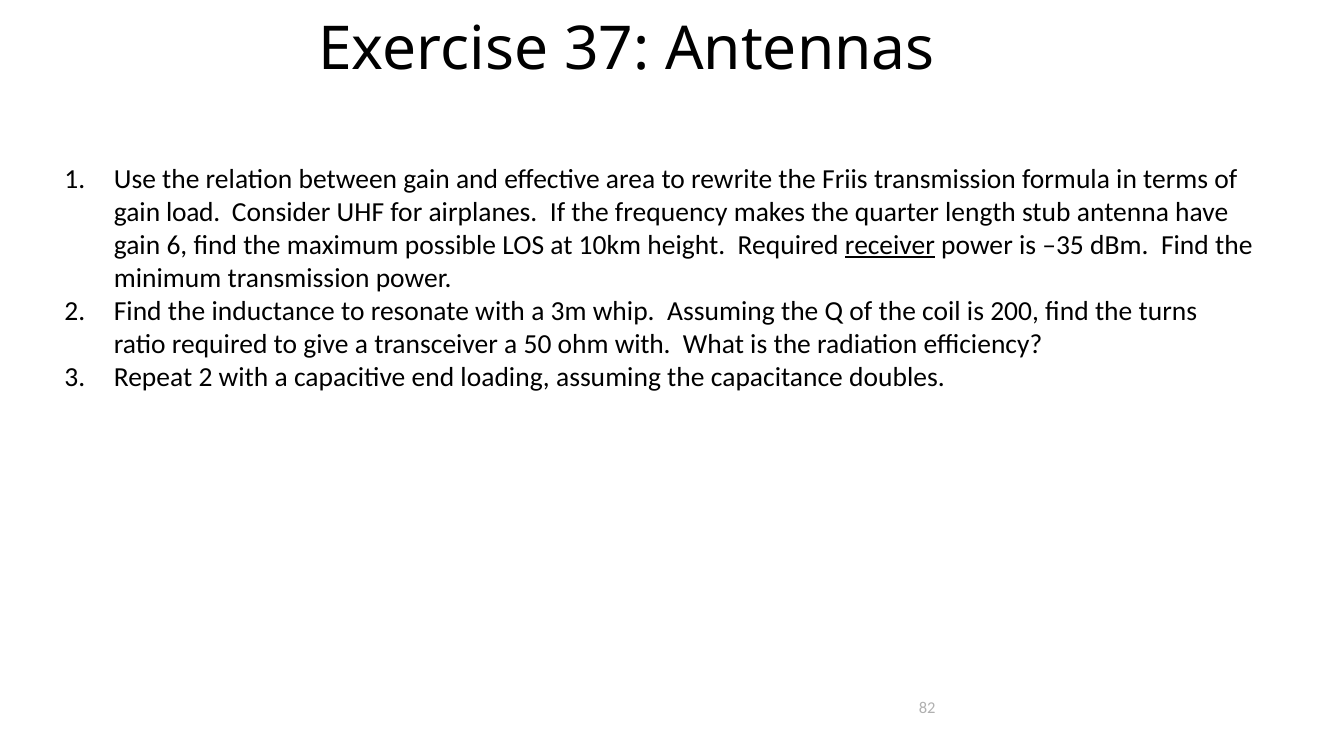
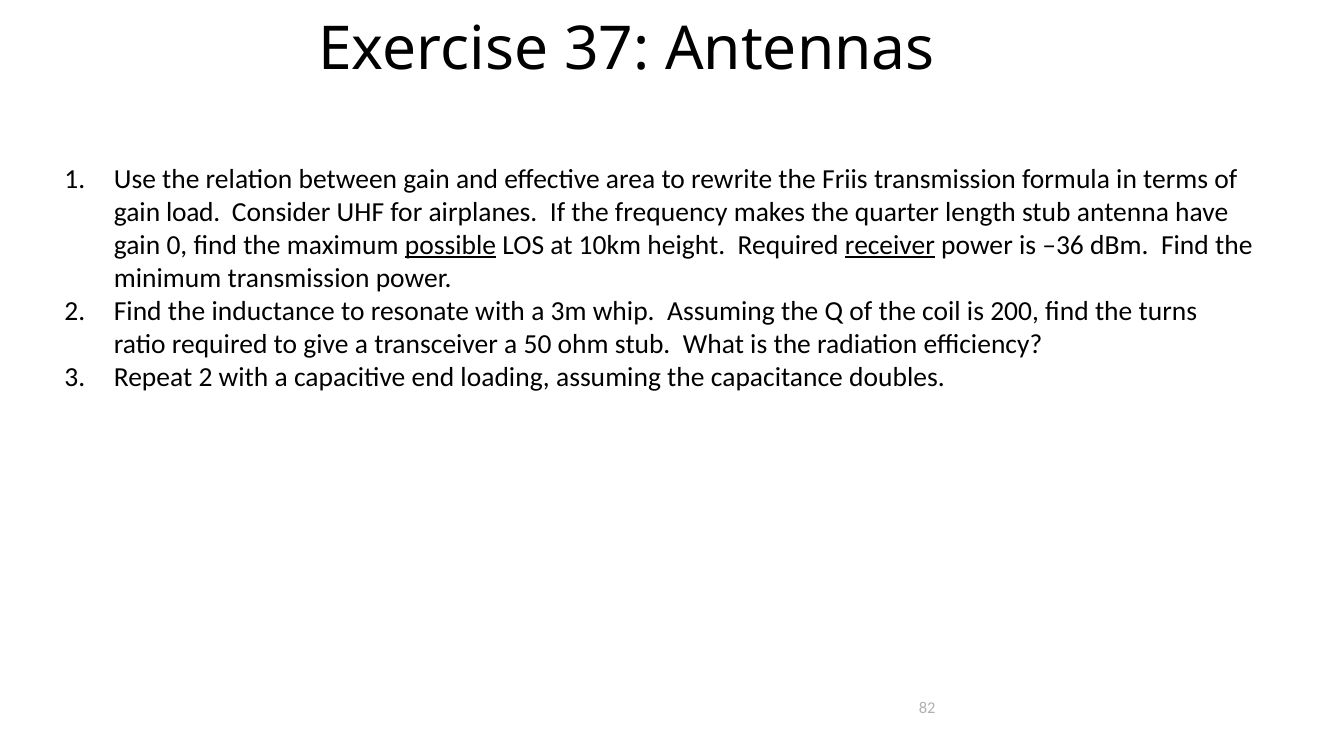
6: 6 -> 0
possible underline: none -> present
–35: –35 -> –36
ohm with: with -> stub
